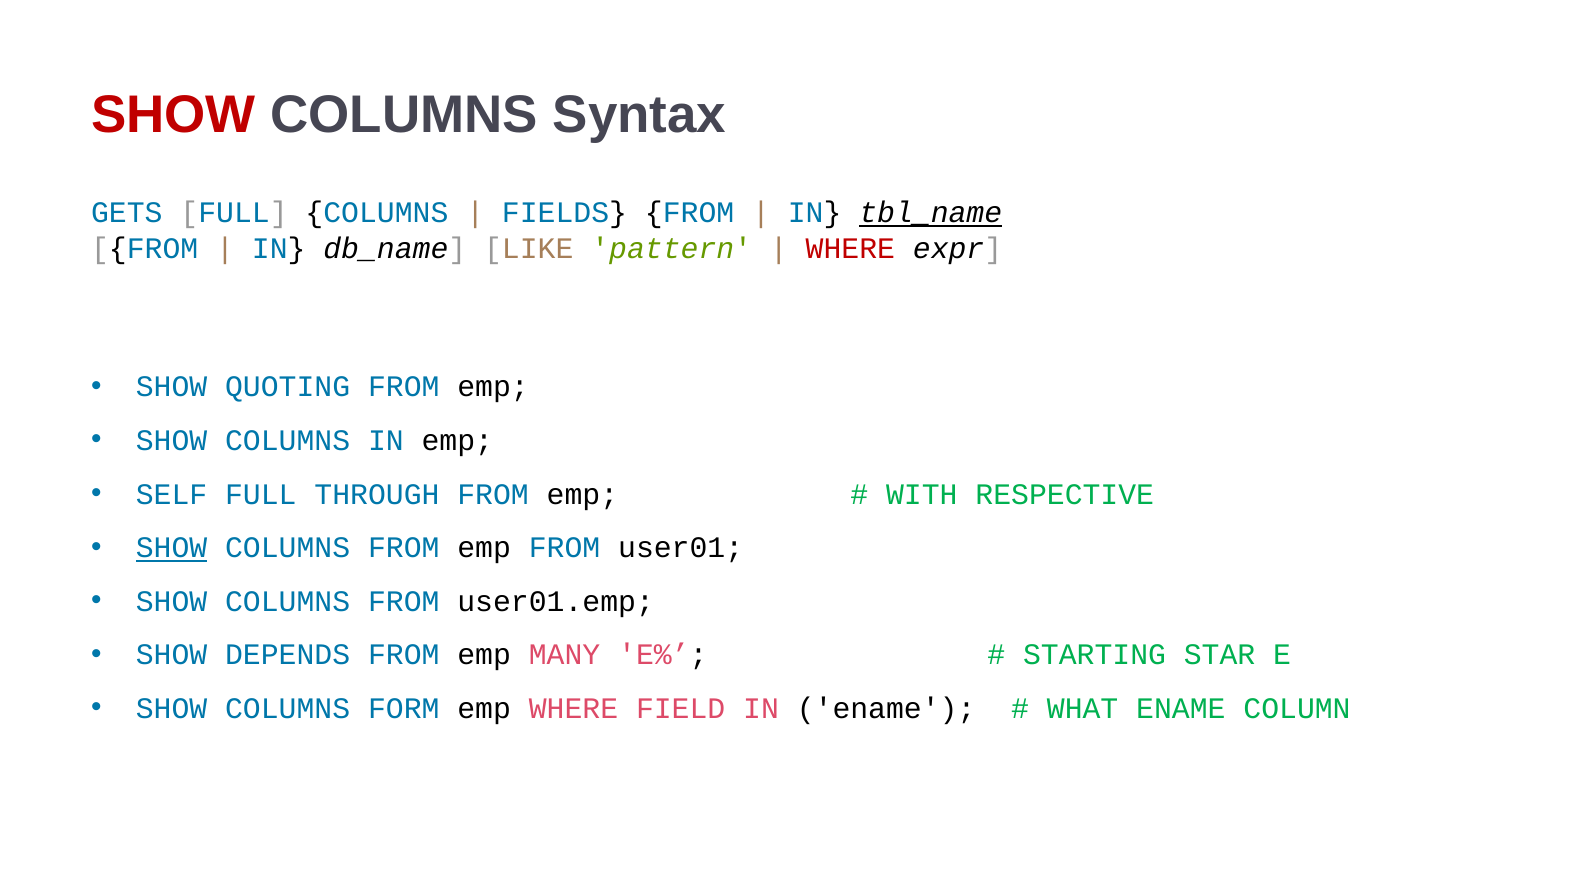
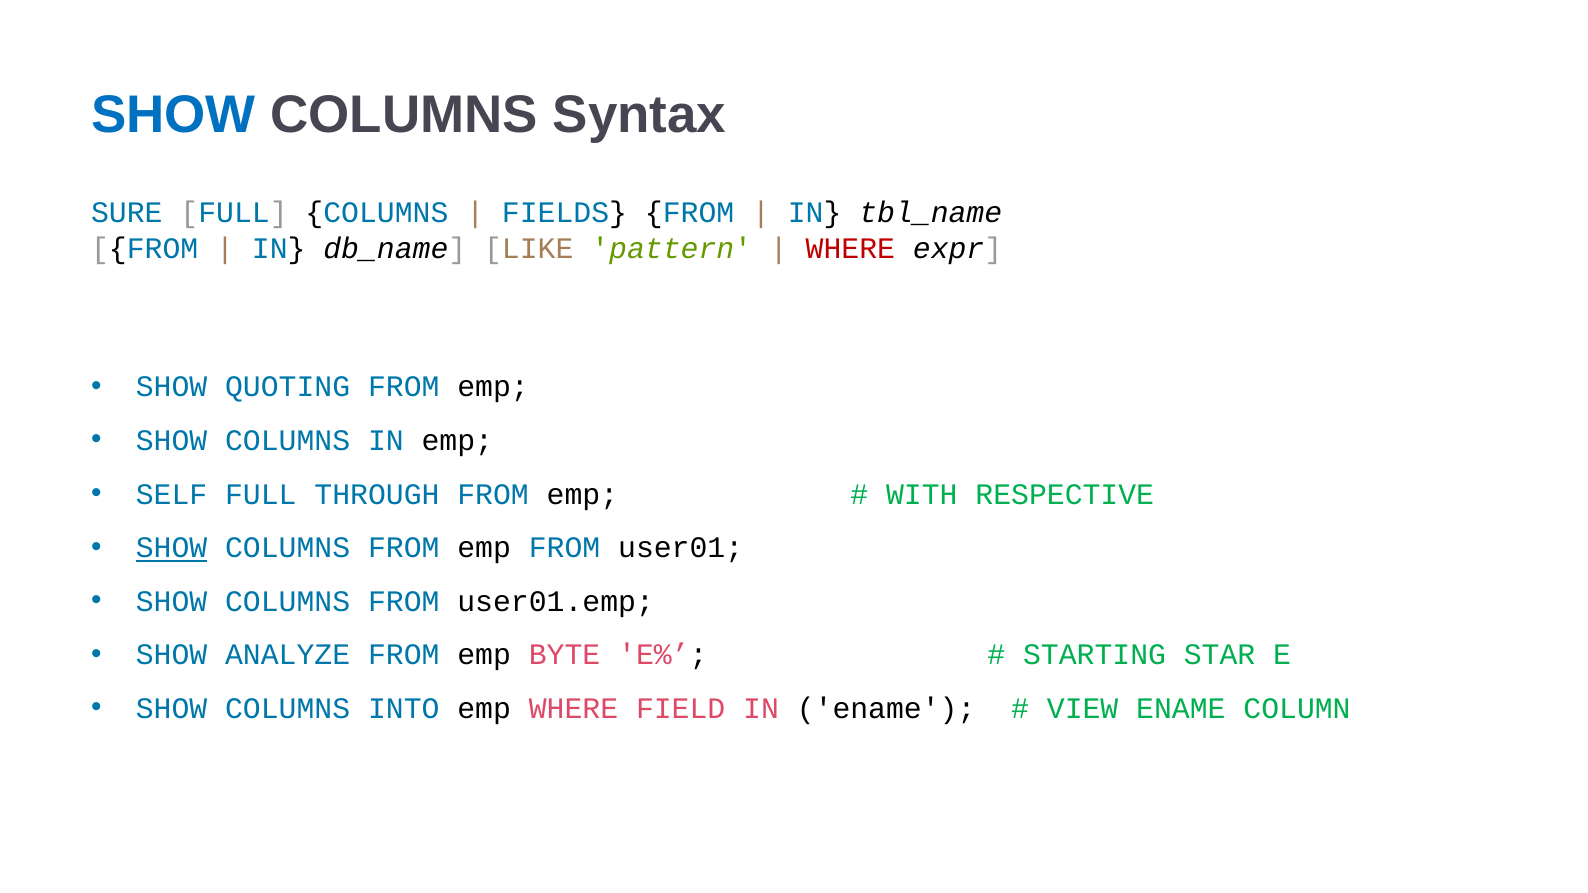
SHOW at (173, 115) colour: red -> blue
GETS: GETS -> SURE
tbl_name underline: present -> none
DEPENDS: DEPENDS -> ANALYZE
MANY: MANY -> BYTE
FORM: FORM -> INTO
WHAT: WHAT -> VIEW
